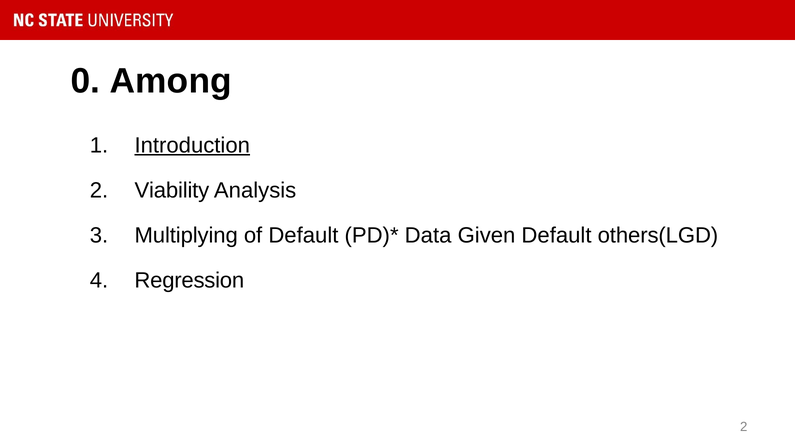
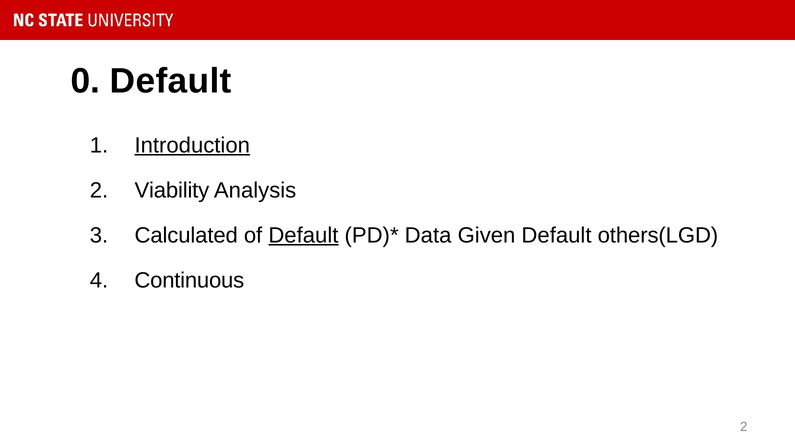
0 Among: Among -> Default
Multiplying: Multiplying -> Calculated
Default at (303, 235) underline: none -> present
Regression: Regression -> Continuous
